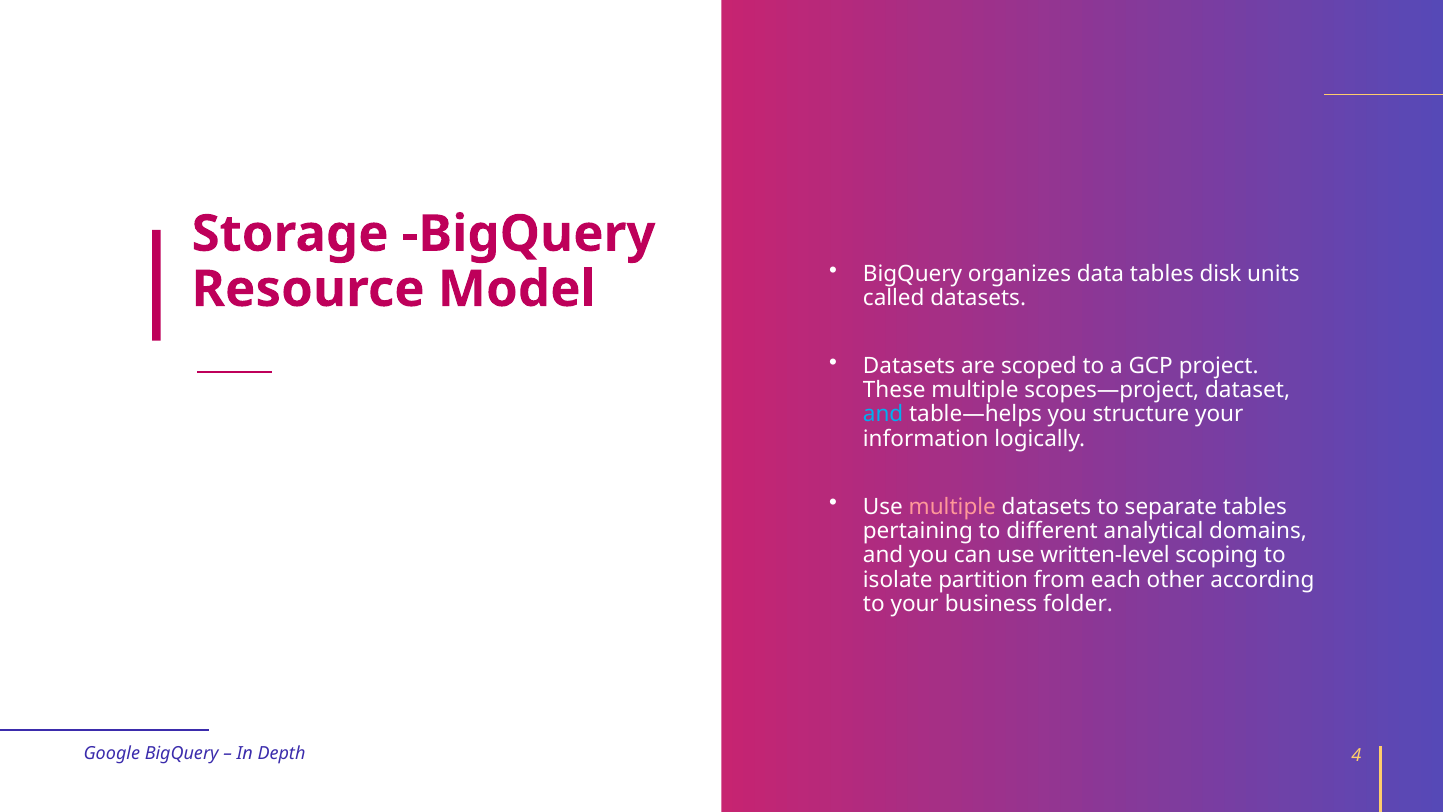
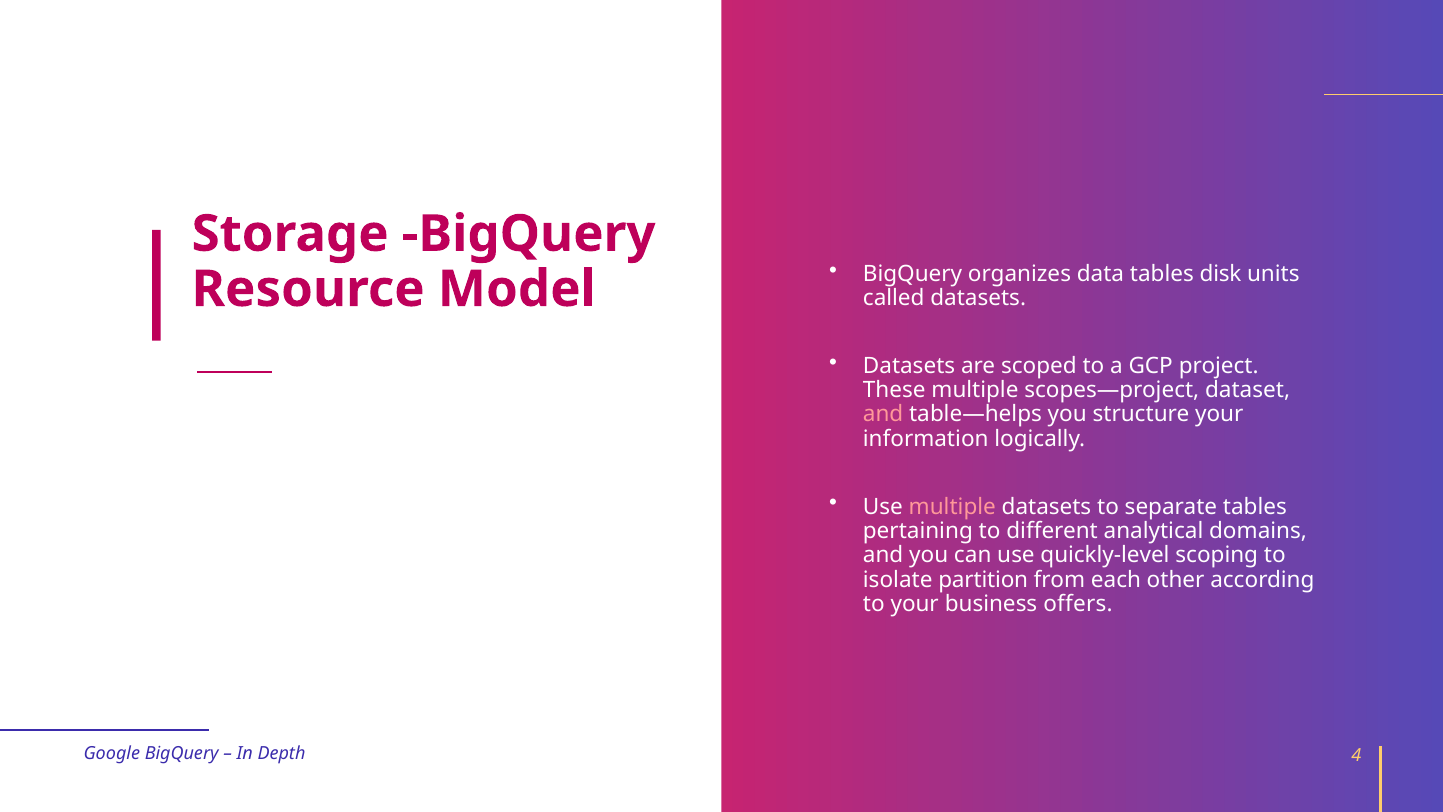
and at (883, 414) colour: light blue -> pink
written-level: written-level -> quickly-level
folder: folder -> offers
